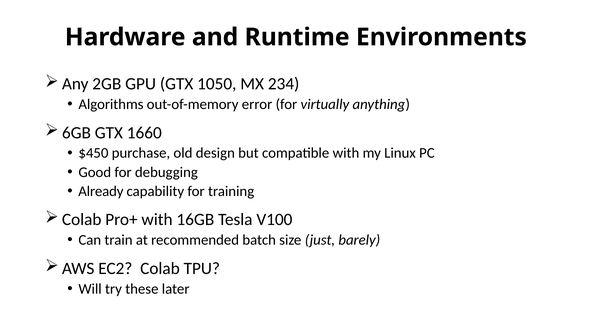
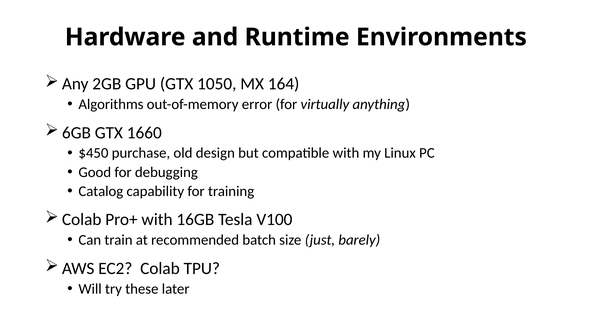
234: 234 -> 164
Already: Already -> Catalog
